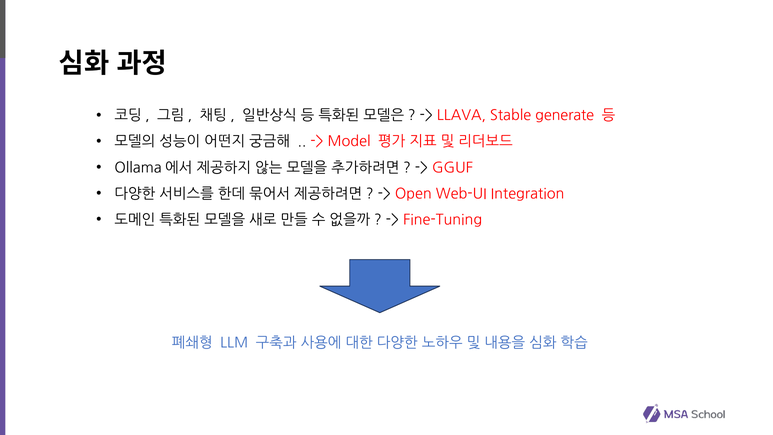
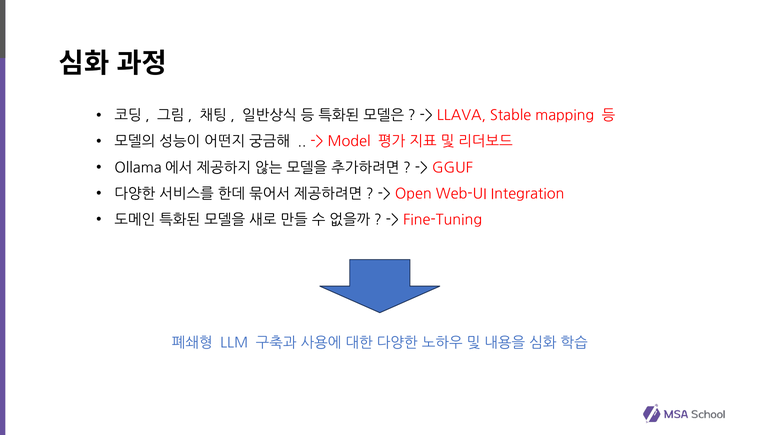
generate: generate -> mapping
